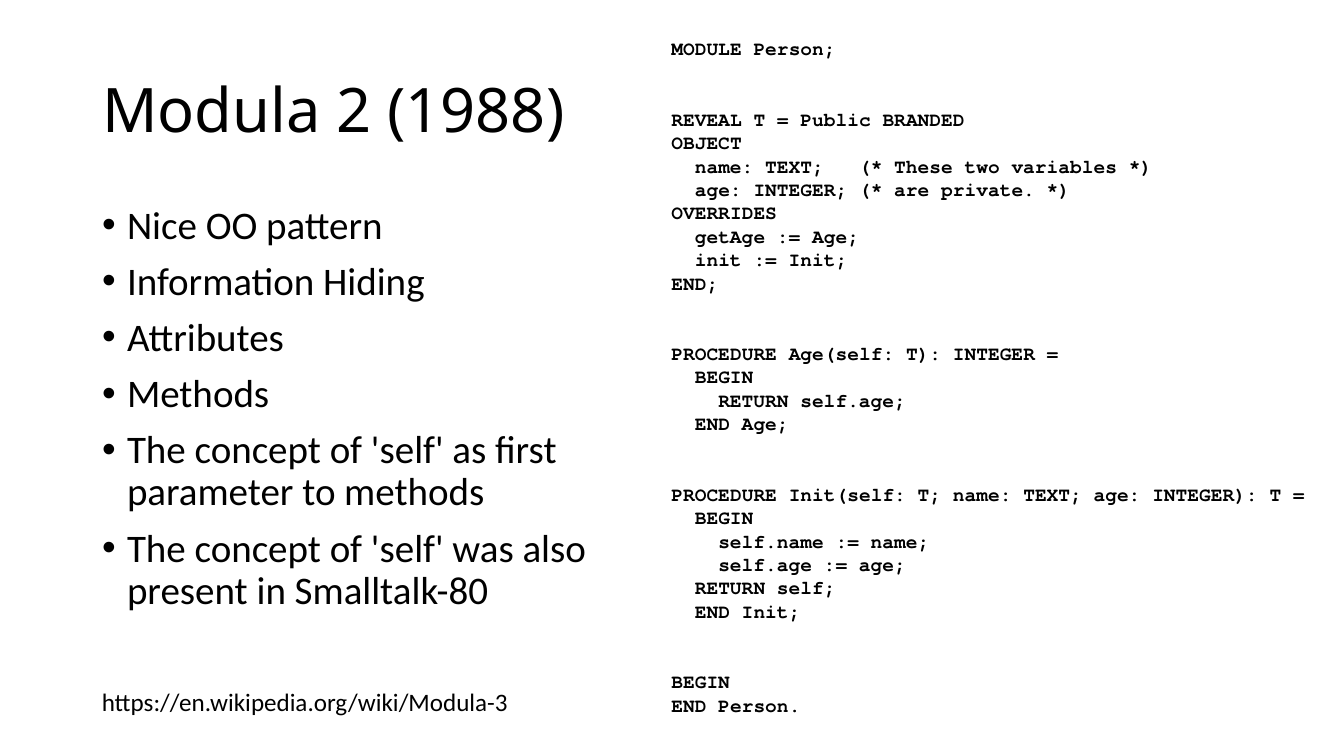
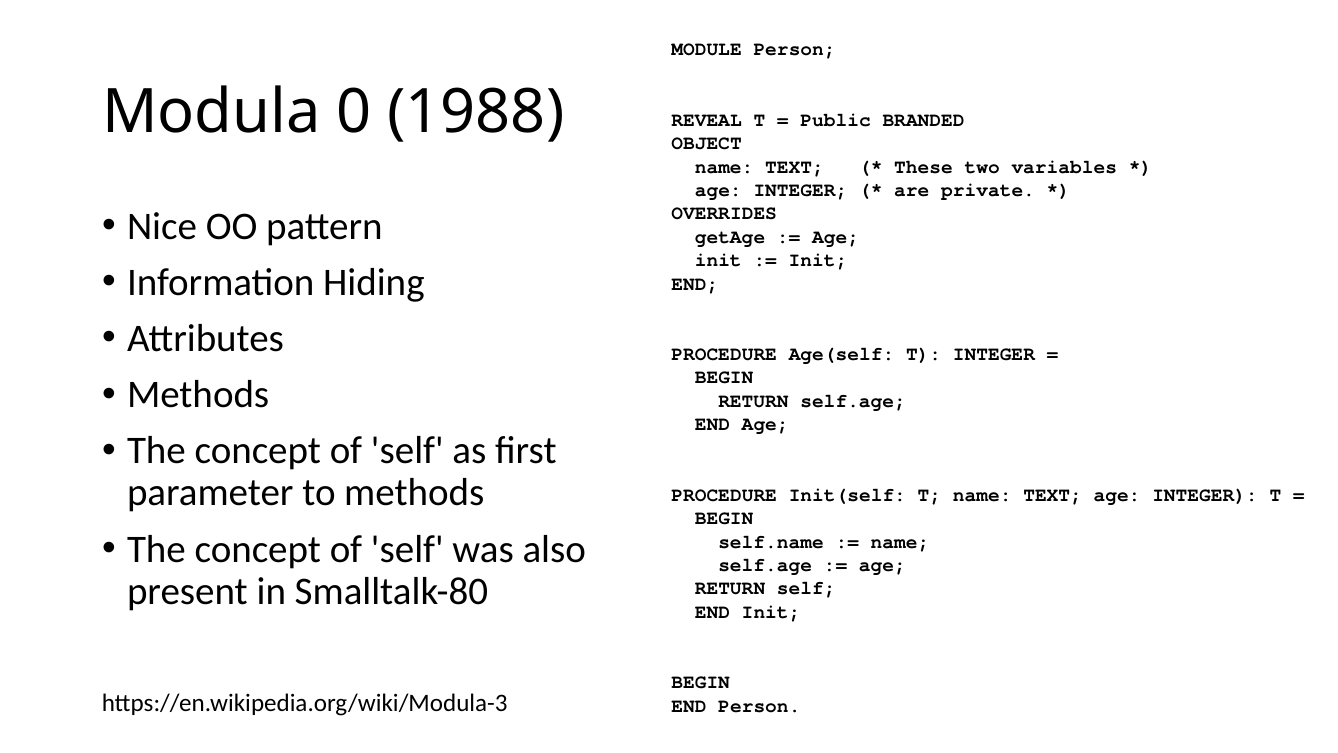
2: 2 -> 0
